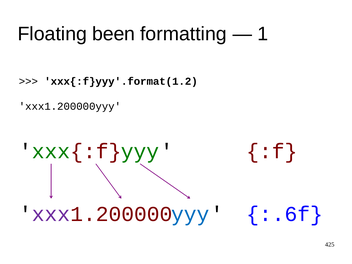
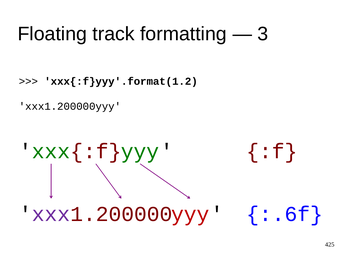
been: been -> track
1: 1 -> 3
yyy at (190, 214) colour: blue -> red
